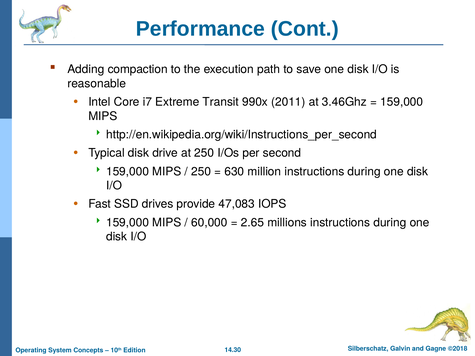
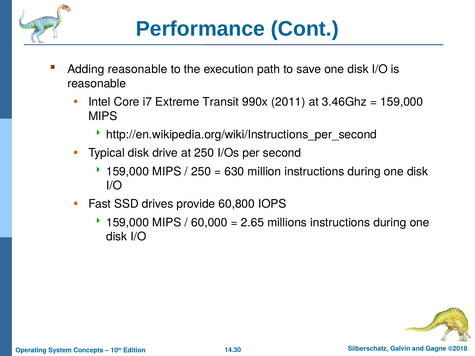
Adding compaction: compaction -> reasonable
47,083: 47,083 -> 60,800
